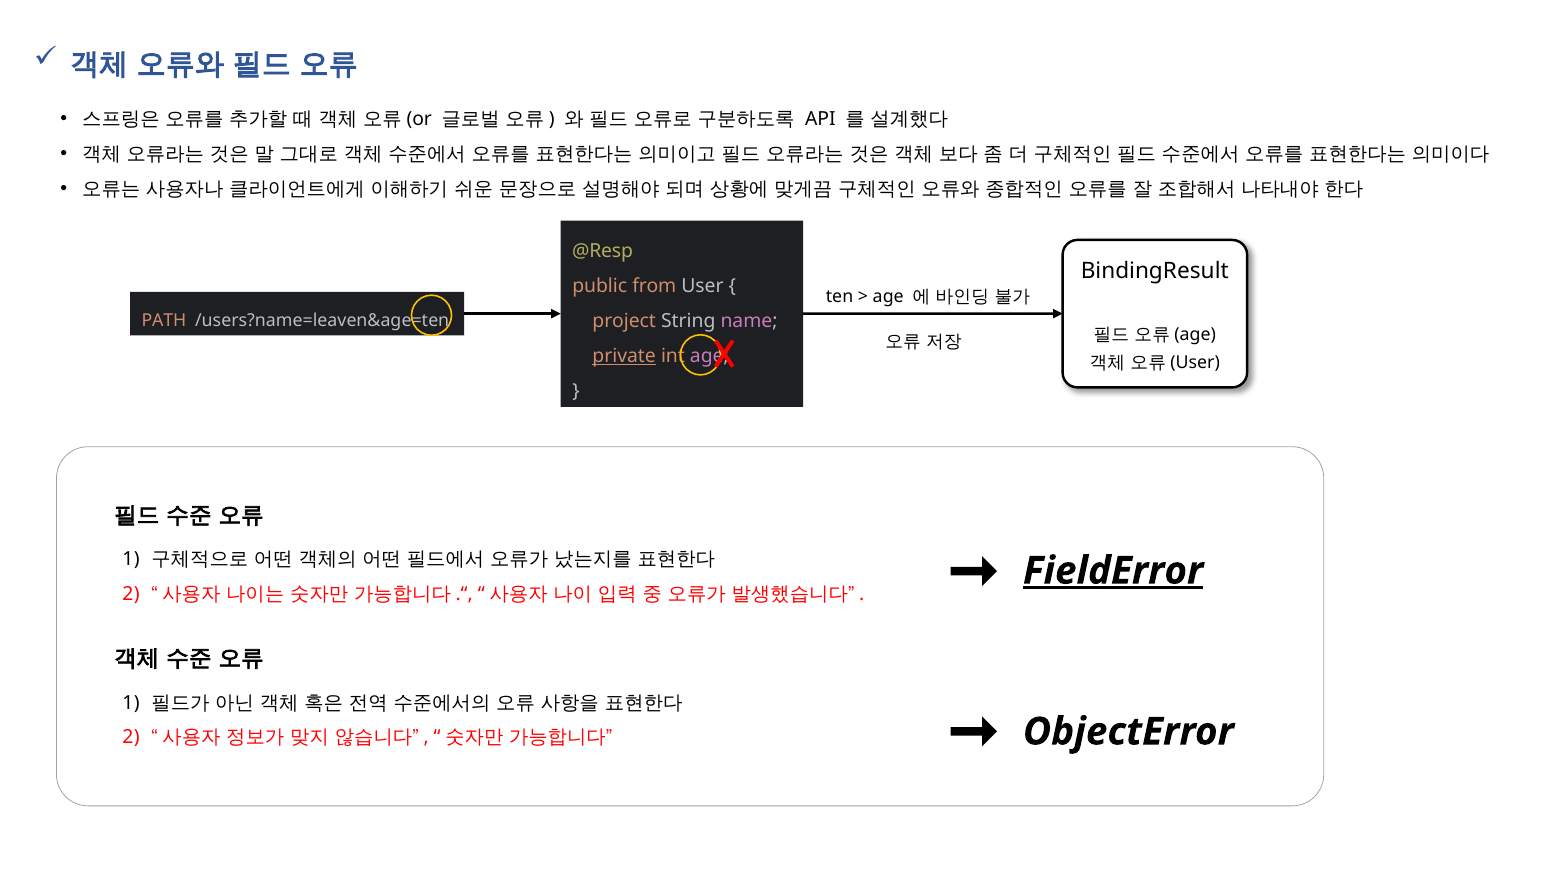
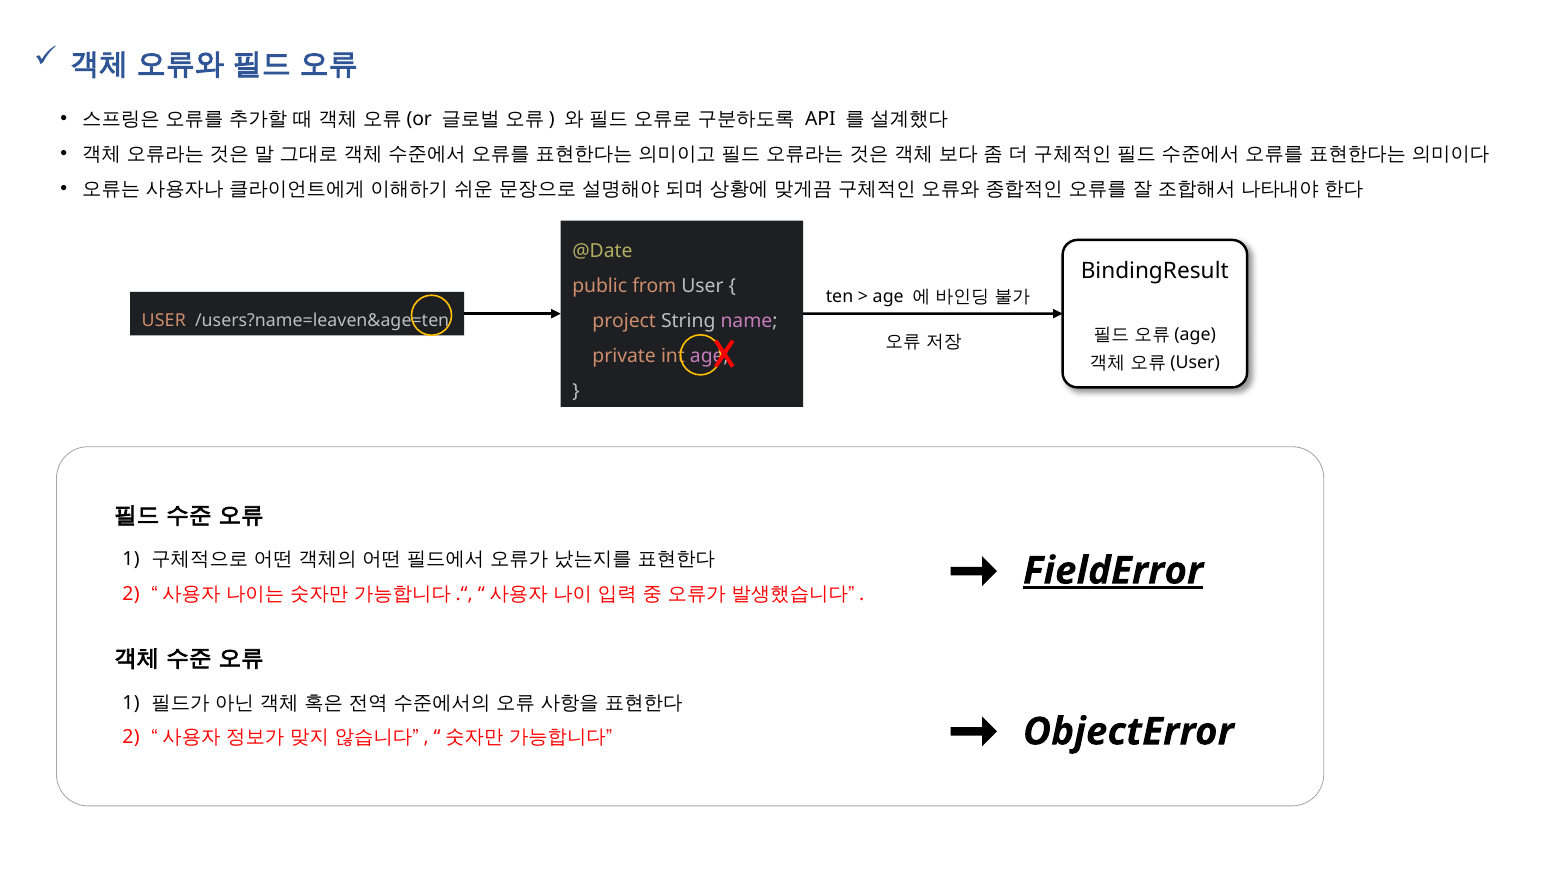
@Resp: @Resp -> @Date
PATH at (164, 320): PATH -> USER
private underline: present -> none
